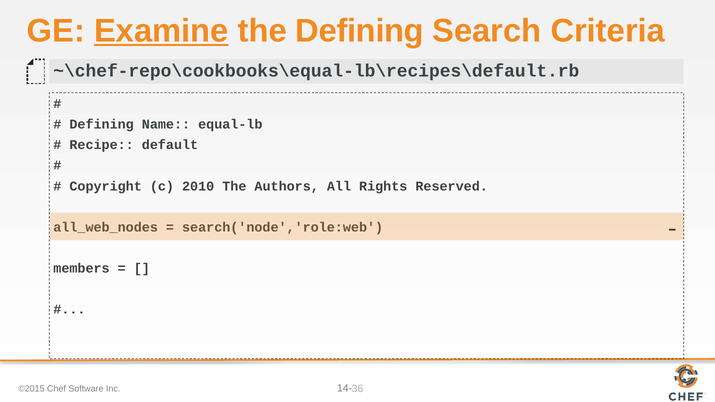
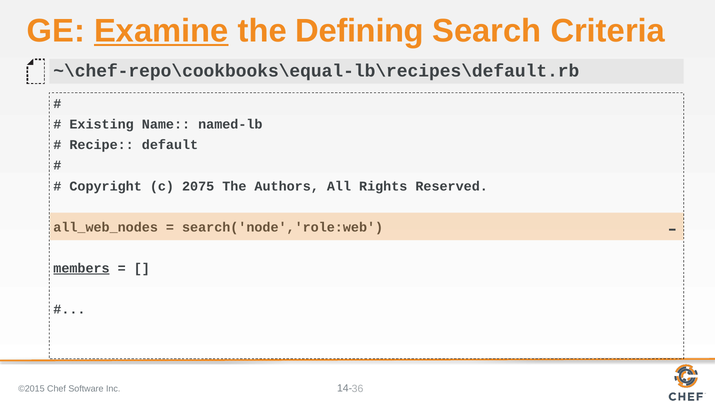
Defining at (102, 125): Defining -> Existing
equal-lb: equal-lb -> named-lb
2010: 2010 -> 2075
members underline: none -> present
